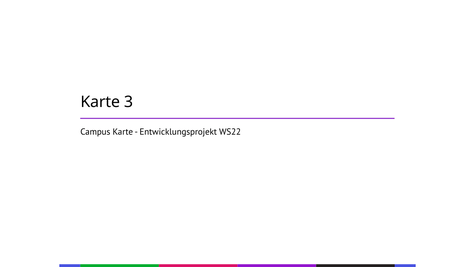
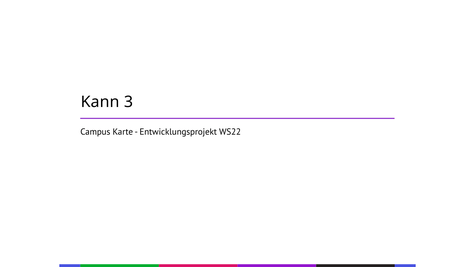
Karte at (100, 102): Karte -> Kann
